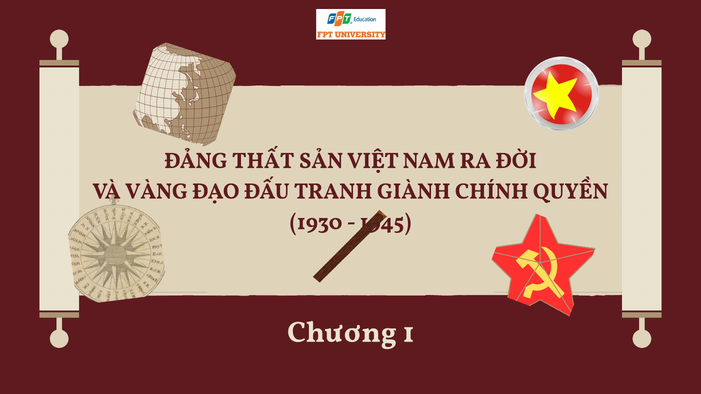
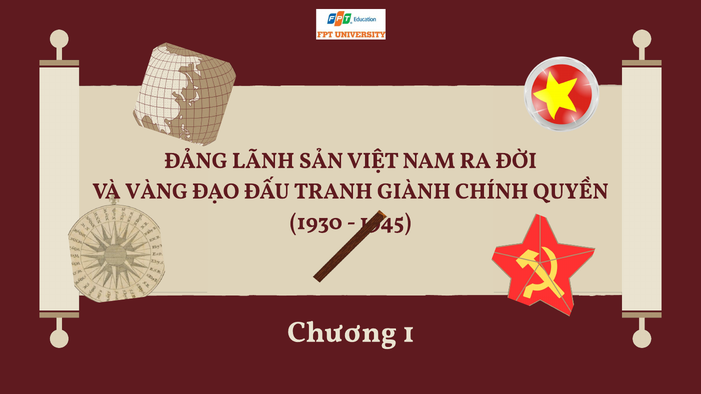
THẤT: THẤT -> LÃNH
